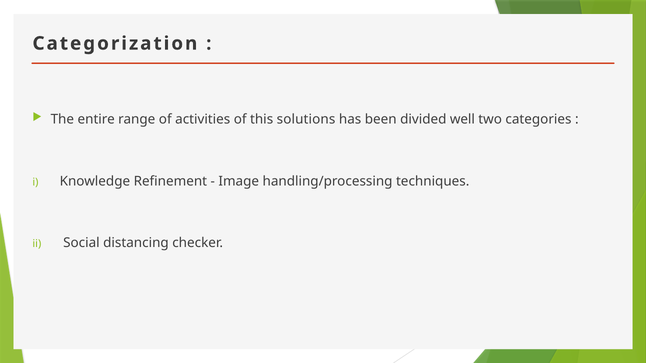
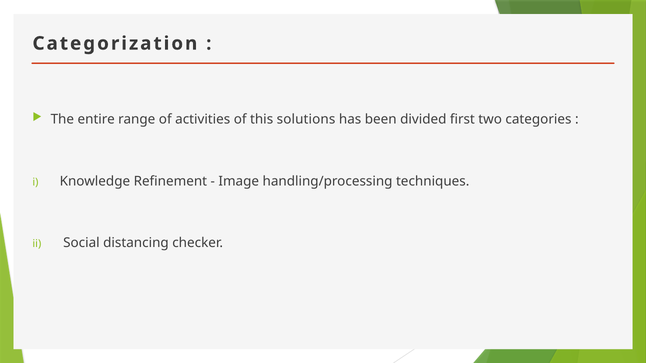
well: well -> first
